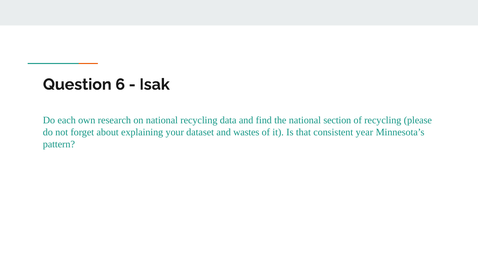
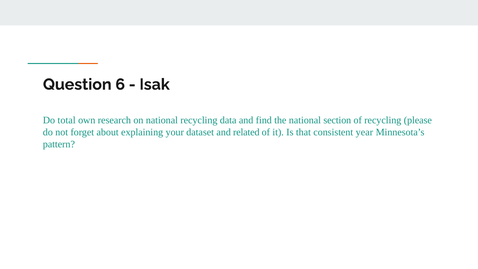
each: each -> total
wastes: wastes -> related
